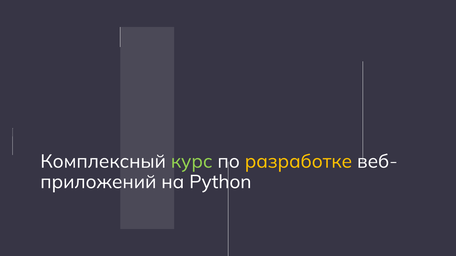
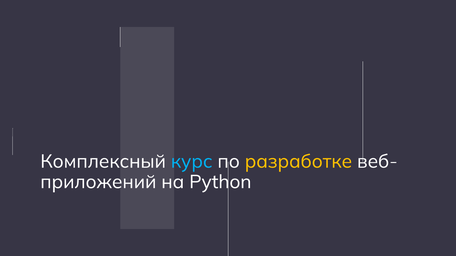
курс colour: light green -> light blue
